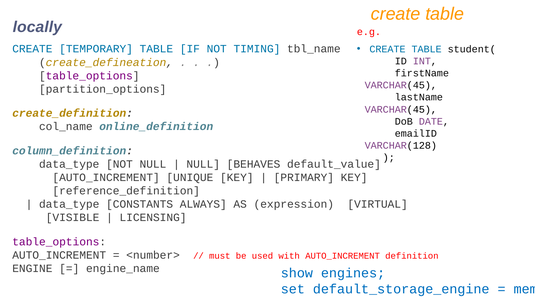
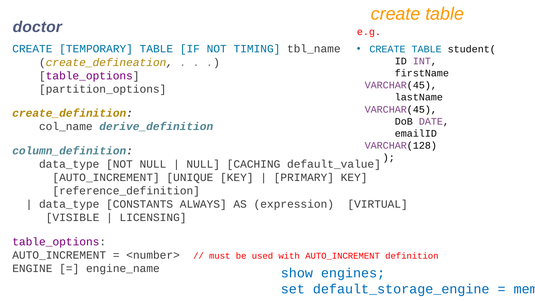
locally: locally -> doctor
online_definition: online_definition -> derive_definition
BEHAVES: BEHAVES -> CACHING
